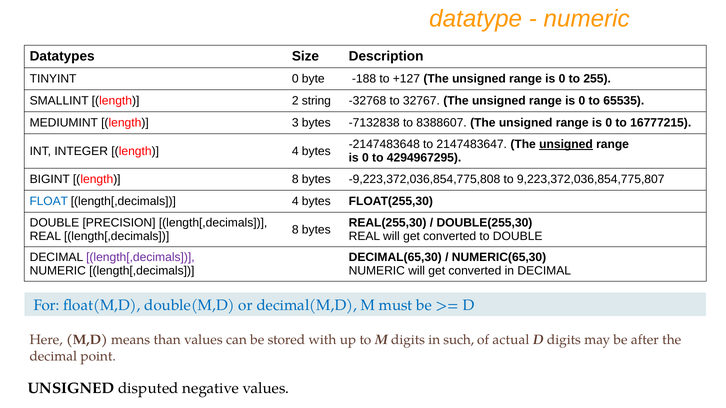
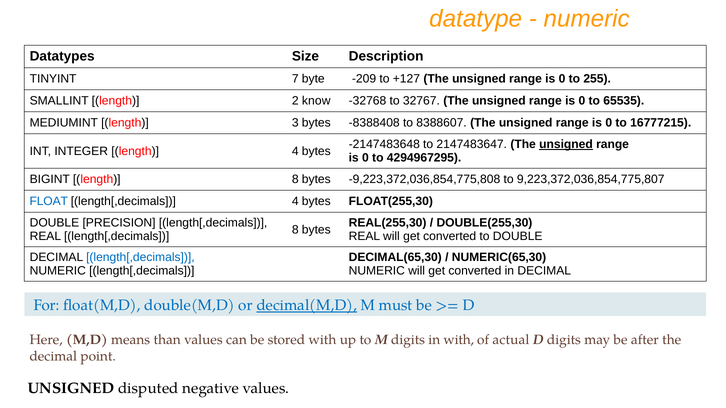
TINYINT 0: 0 -> 7
-188: -188 -> -209
string: string -> know
-7132838: -7132838 -> -8388408
length[,decimals at (140, 258) colour: purple -> blue
decimal(M,D underline: none -> present
in such: such -> with
